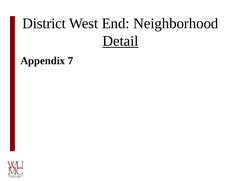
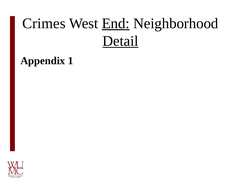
District: District -> Crimes
End underline: none -> present
7: 7 -> 1
